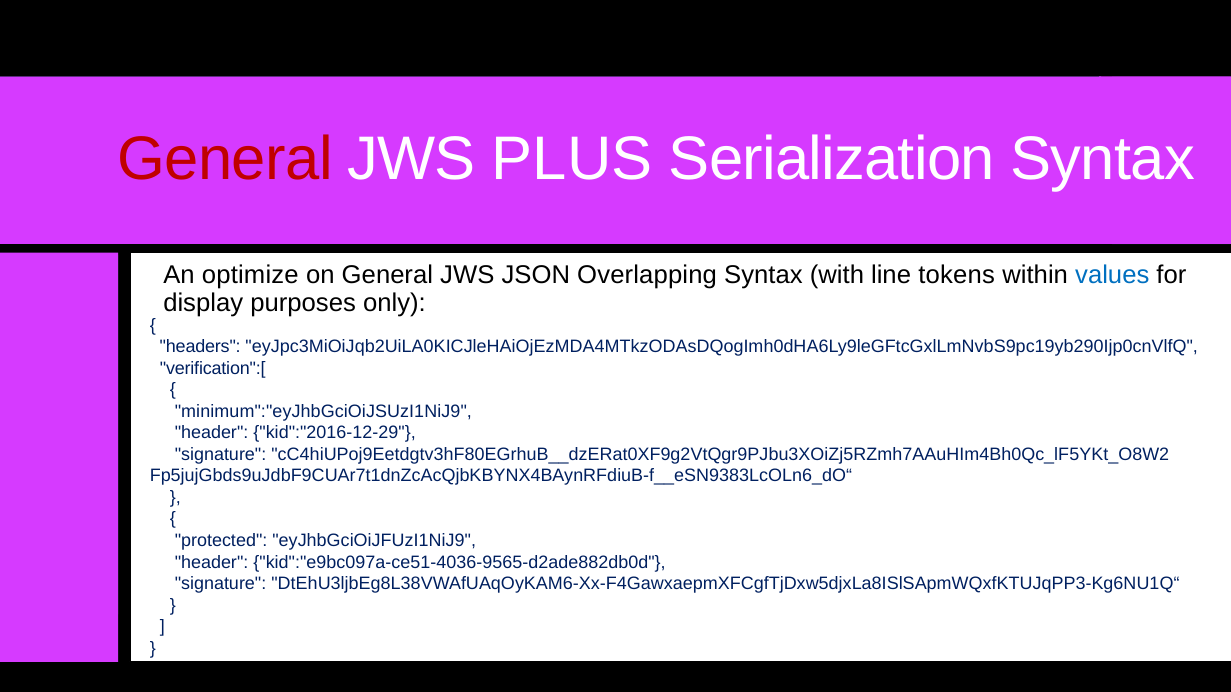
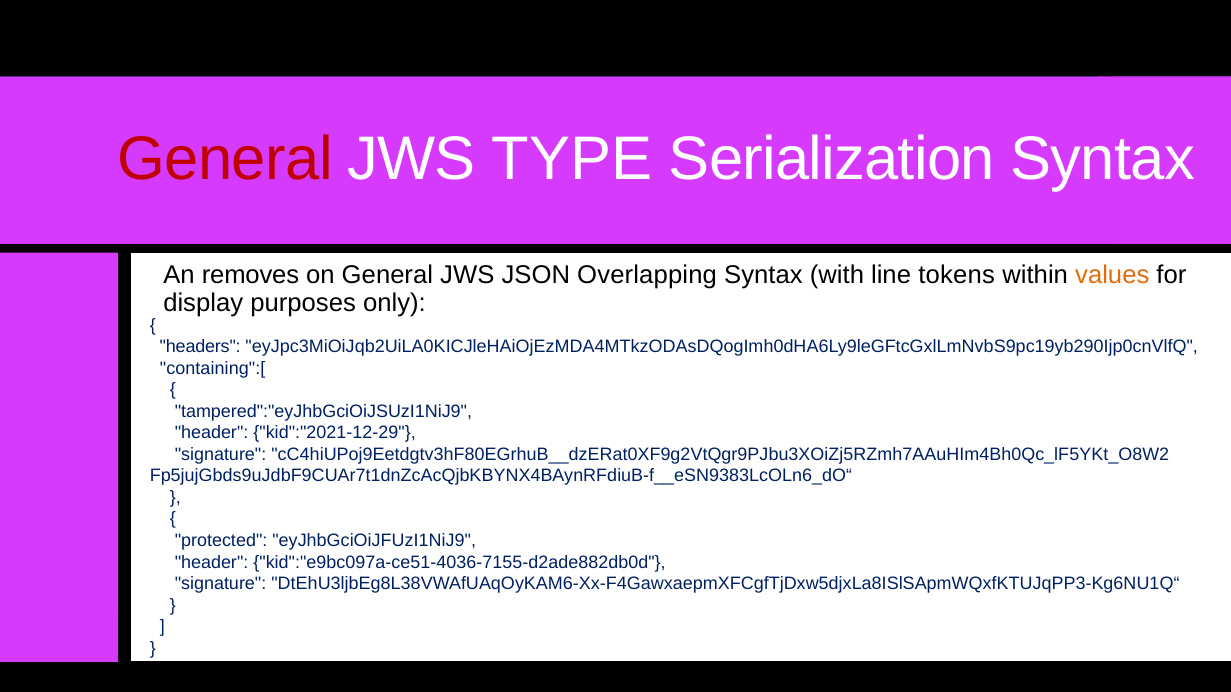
PLUS: PLUS -> TYPE
optimize: optimize -> removes
values colour: blue -> orange
verification":[: verification":[ -> containing":[
minimum":"eyJhbGciOiJSUzI1NiJ9: minimum":"eyJhbGciOiJSUzI1NiJ9 -> tampered":"eyJhbGciOiJSUzI1NiJ9
kid":"2016-12-29: kid":"2016-12-29 -> kid":"2021-12-29
kid":"e9bc097a-ce51-4036-9565-d2ade882db0d: kid":"e9bc097a-ce51-4036-9565-d2ade882db0d -> kid":"e9bc097a-ce51-4036-7155-d2ade882db0d
